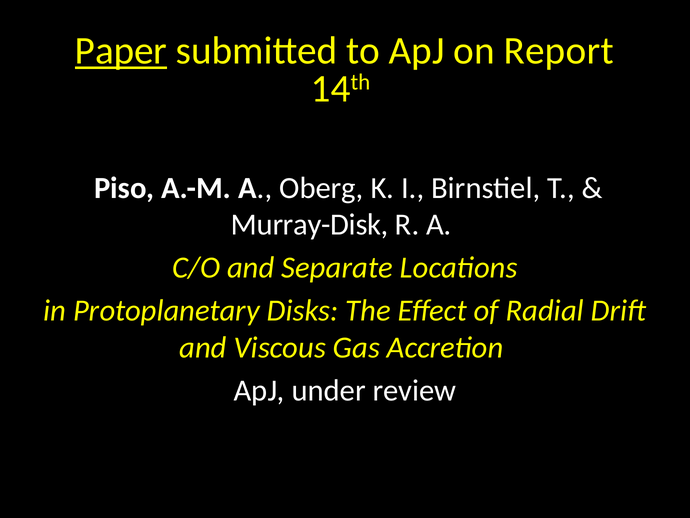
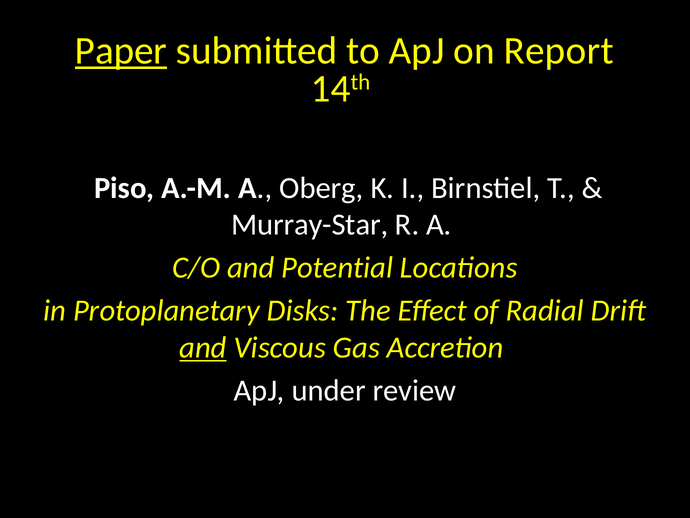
Murray-Disk: Murray-Disk -> Murray-Star
Separate: Separate -> Potential
and at (203, 347) underline: none -> present
